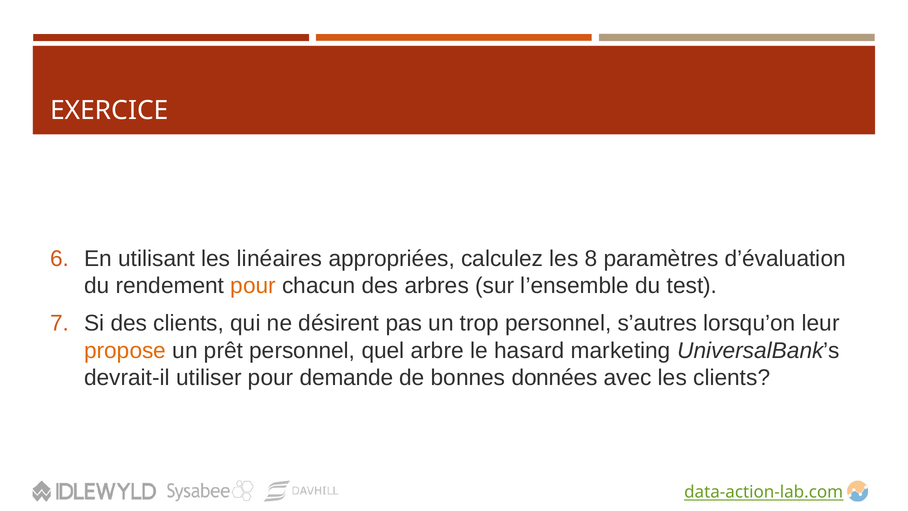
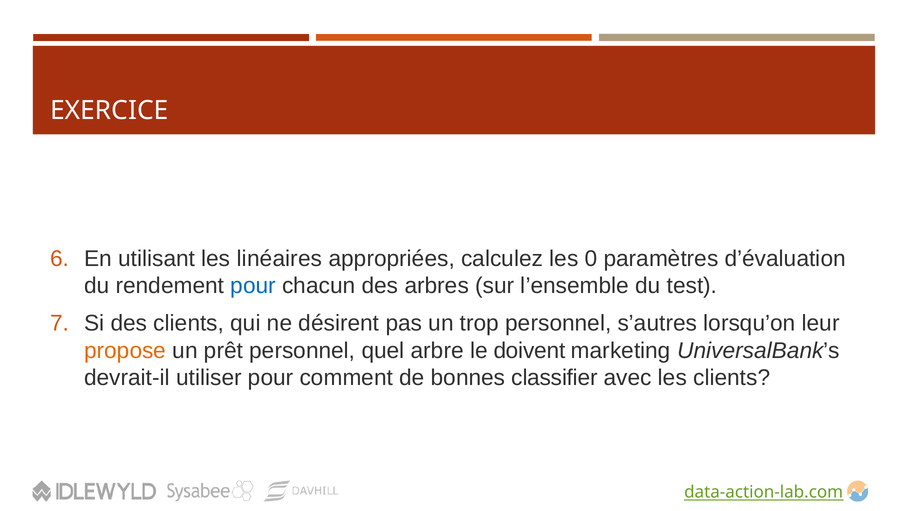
8: 8 -> 0
pour at (253, 286) colour: orange -> blue
hasard: hasard -> doivent
demande: demande -> comment
données: données -> classifier
